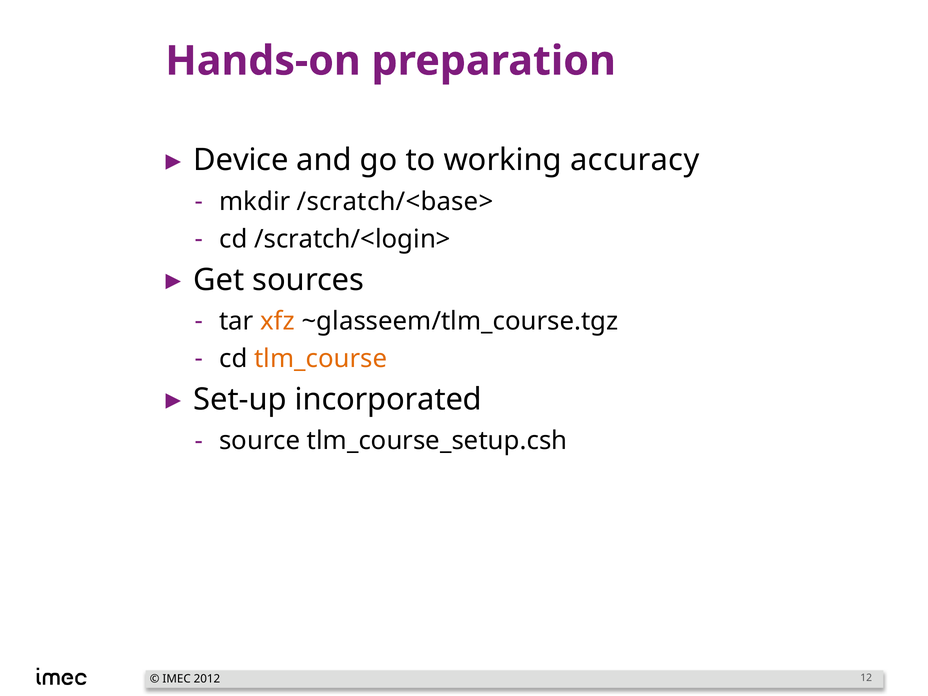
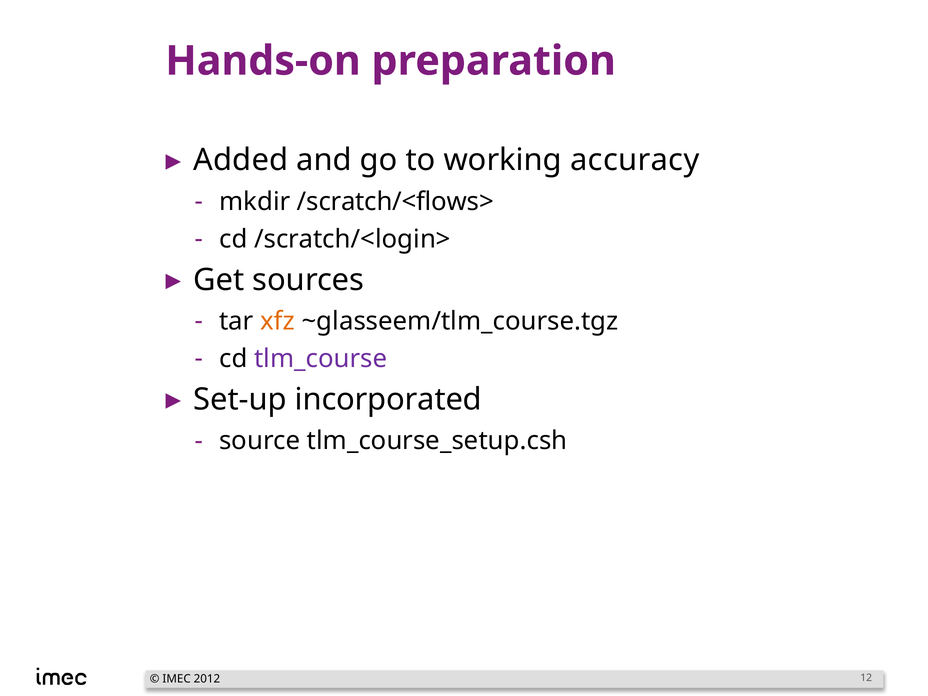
Device: Device -> Added
/scratch/<base>: /scratch/<base> -> /scratch/<flows>
tlm_course colour: orange -> purple
